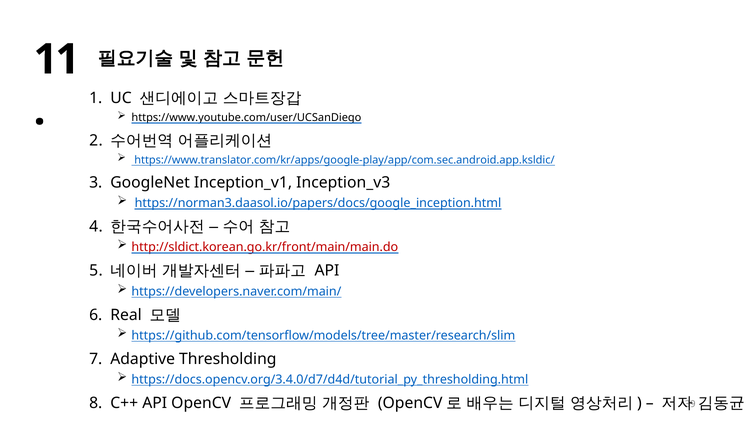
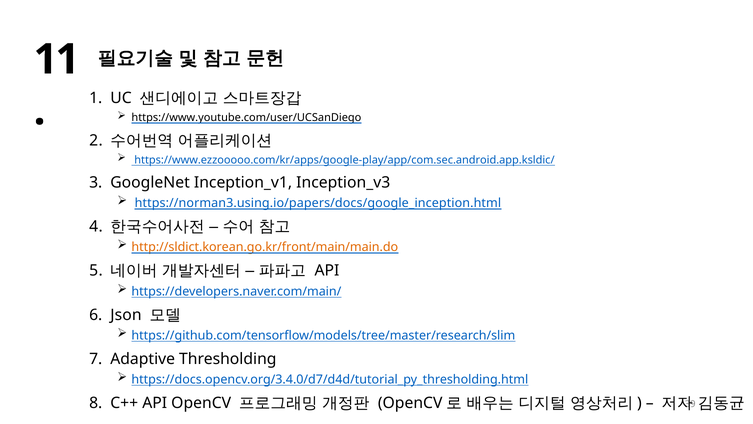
https://www.translator.com/kr/apps/google-play/app/com.sec.android.app.ksldic/: https://www.translator.com/kr/apps/google-play/app/com.sec.android.app.ksldic/ -> https://www.ezzooooo.com/kr/apps/google-play/app/com.sec.android.app.ksldic/
https://norman3.daasol.io/papers/docs/google_inception.html: https://norman3.daasol.io/papers/docs/google_inception.html -> https://norman3.using.io/papers/docs/google_inception.html
http://sldict.korean.go.kr/front/main/main.do colour: red -> orange
Real: Real -> Json
